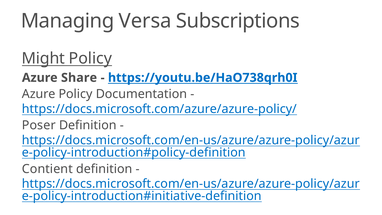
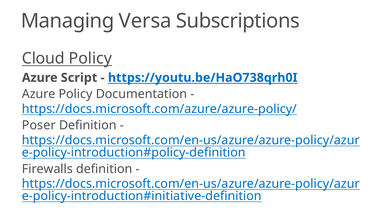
Might: Might -> Cloud
Share: Share -> Script
Contient: Contient -> Firewalls
